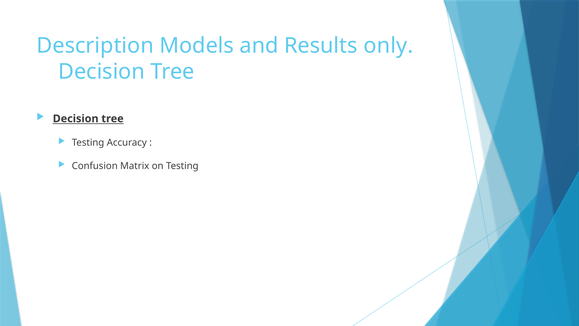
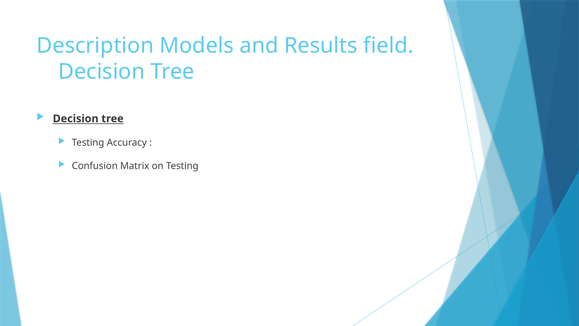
only: only -> field
